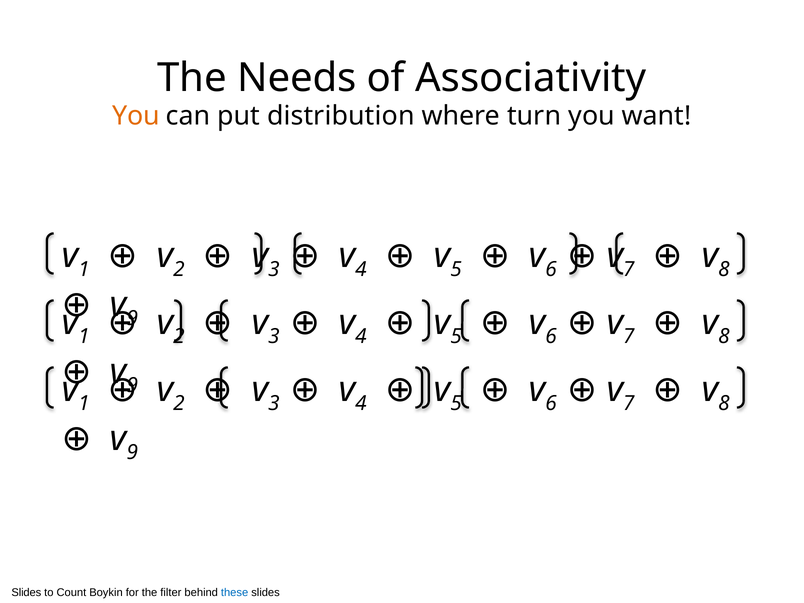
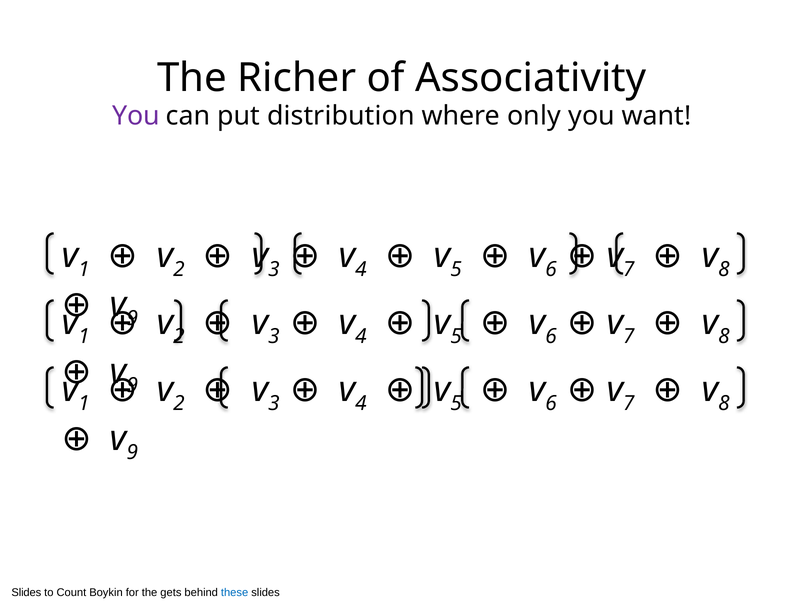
Needs: Needs -> Richer
You at (136, 116) colour: orange -> purple
turn: turn -> only
filter: filter -> gets
